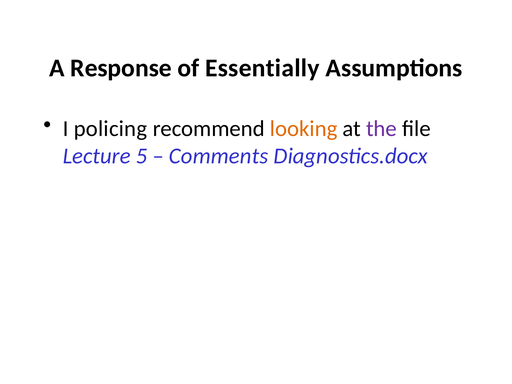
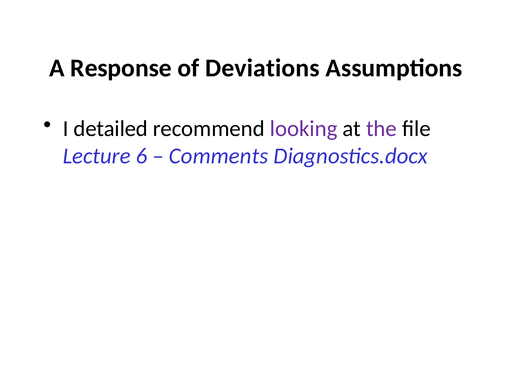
Essentially: Essentially -> Deviations
policing: policing -> detailed
looking colour: orange -> purple
5: 5 -> 6
